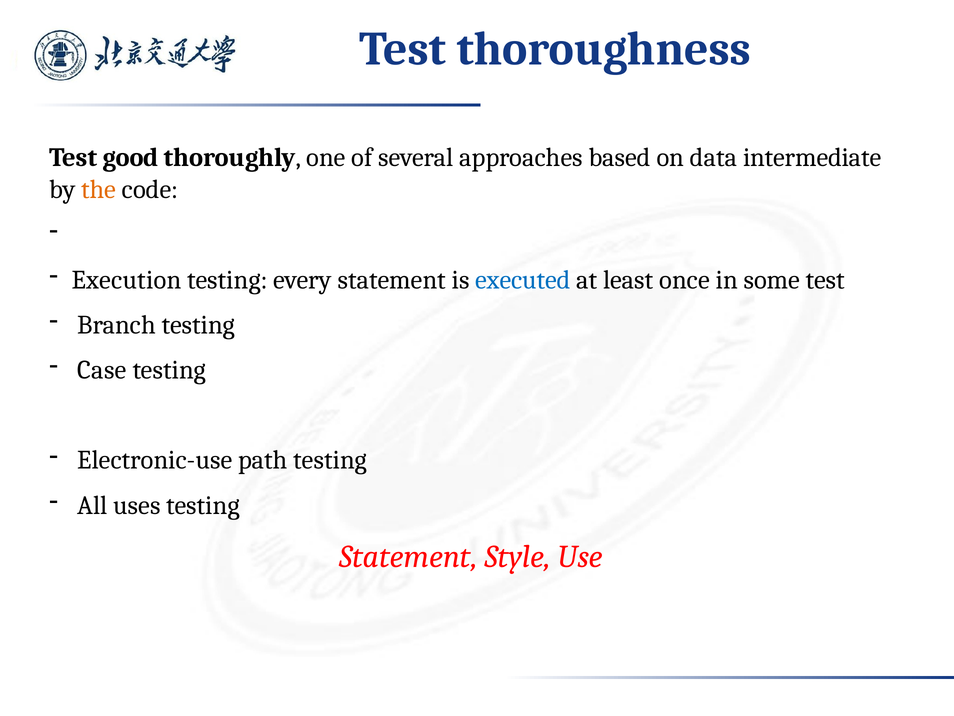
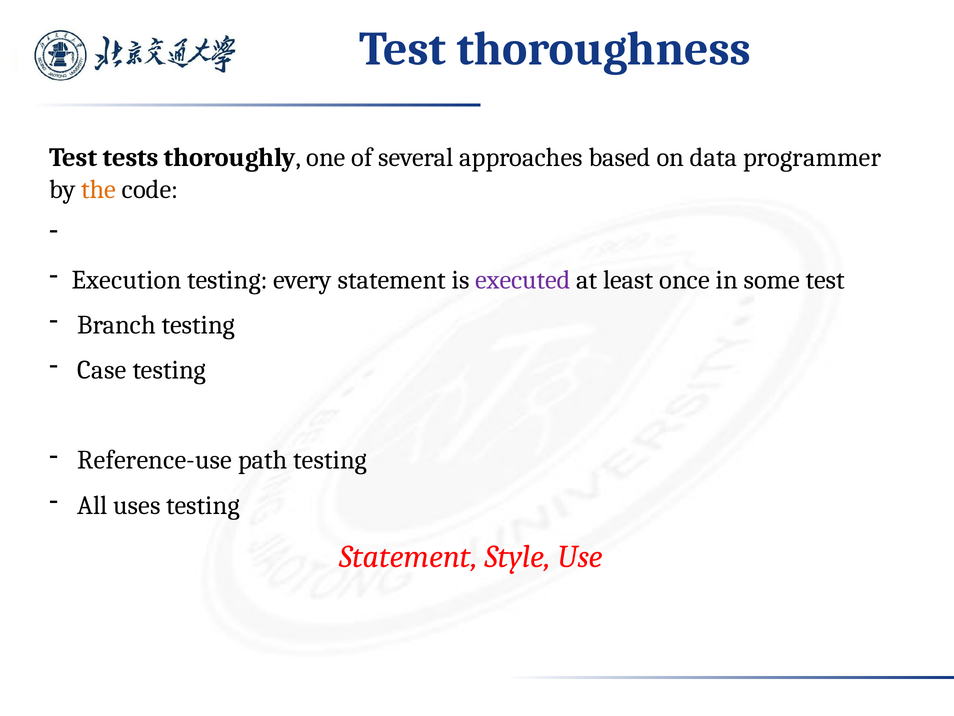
good: good -> tests
intermediate: intermediate -> programmer
executed colour: blue -> purple
Electronic-use: Electronic-use -> Reference-use
